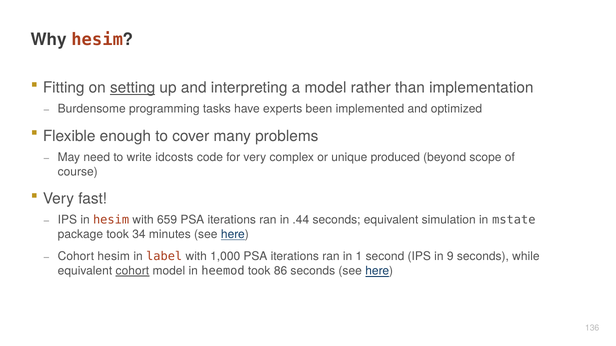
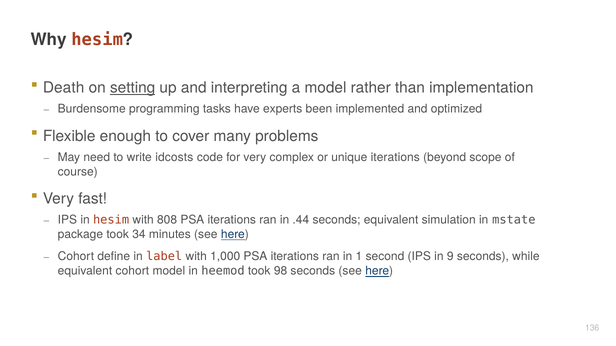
Fitting: Fitting -> Death
unique produced: produced -> iterations
659: 659 -> 808
Cohort hesim: hesim -> define
cohort at (132, 271) underline: present -> none
86: 86 -> 98
